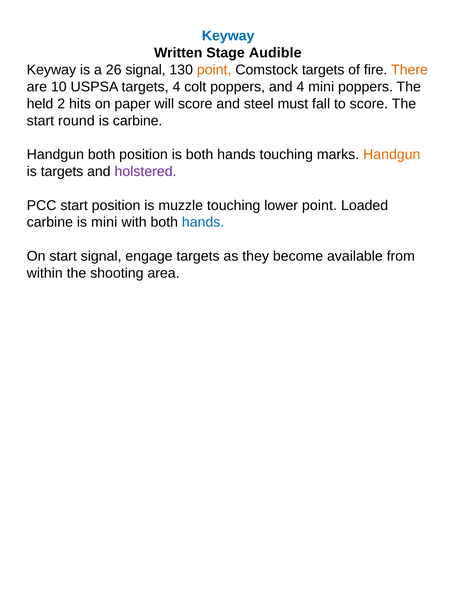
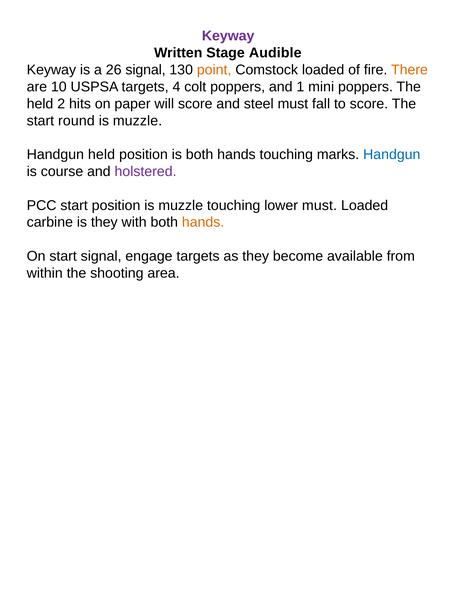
Keyway at (228, 36) colour: blue -> purple
Comstock targets: targets -> loaded
and 4: 4 -> 1
carbine at (138, 121): carbine -> muzzle
Handgun both: both -> held
Handgun at (392, 155) colour: orange -> blue
is targets: targets -> course
lower point: point -> must
is mini: mini -> they
hands at (203, 222) colour: blue -> orange
